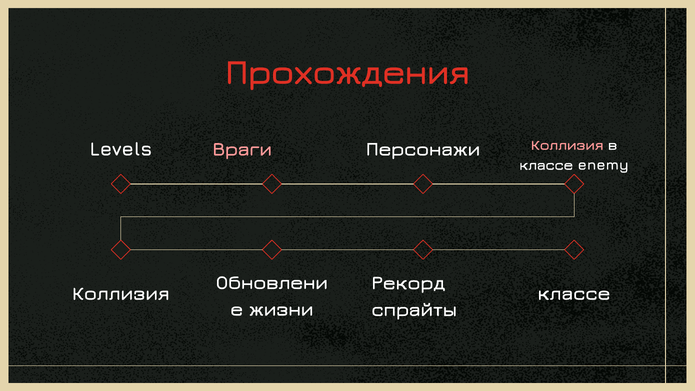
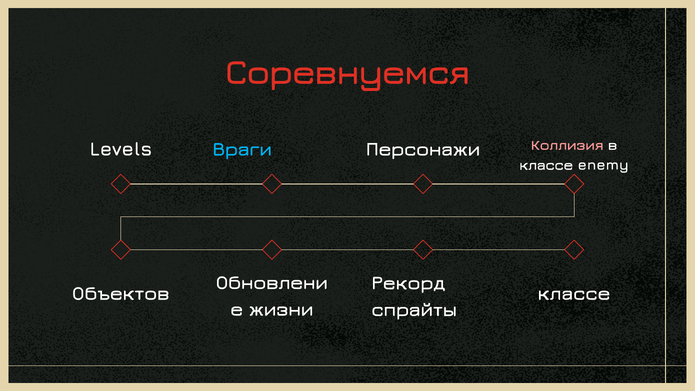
Прохождения: Прохождения -> Соревнуемся
Враги colour: pink -> light blue
Коллизия at (121, 293): Коллизия -> Объектов
